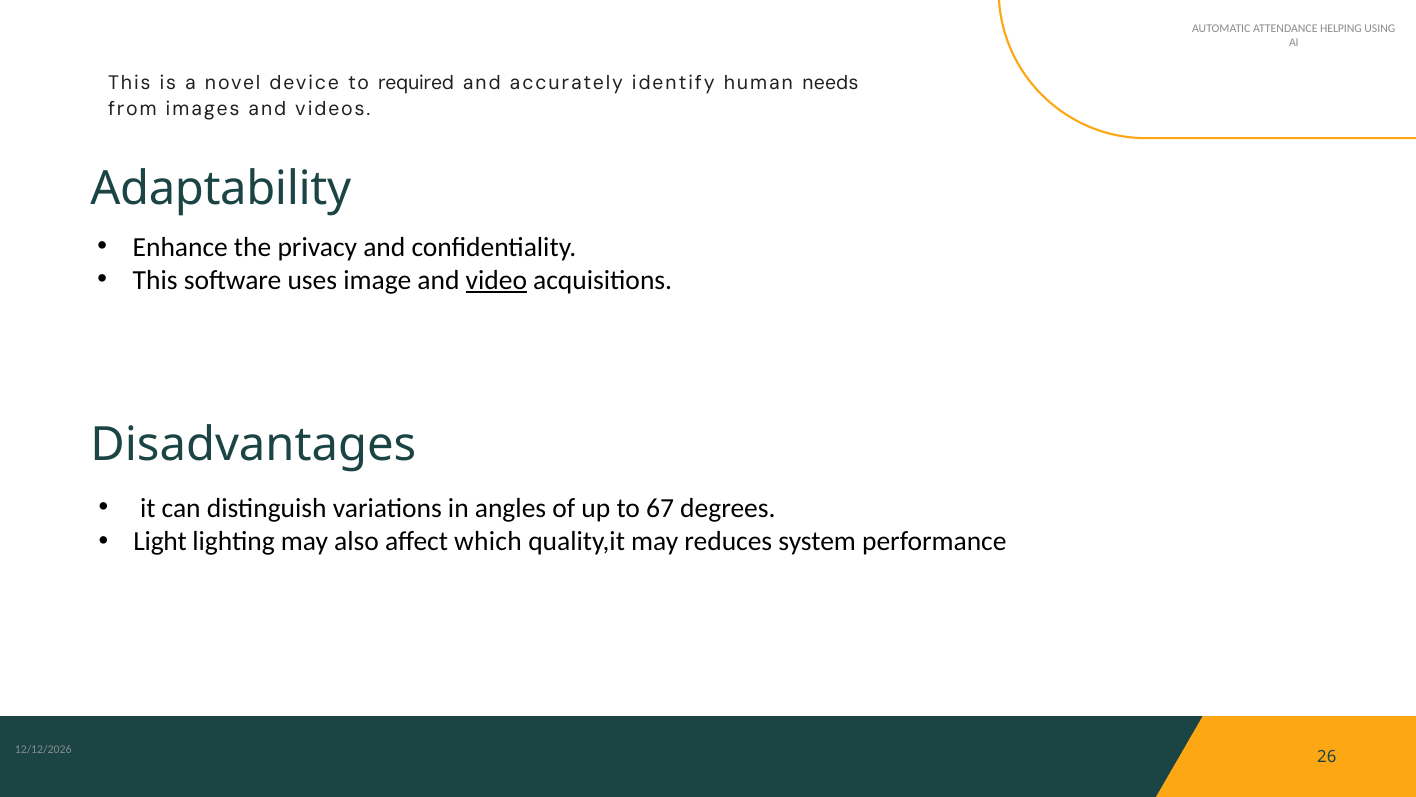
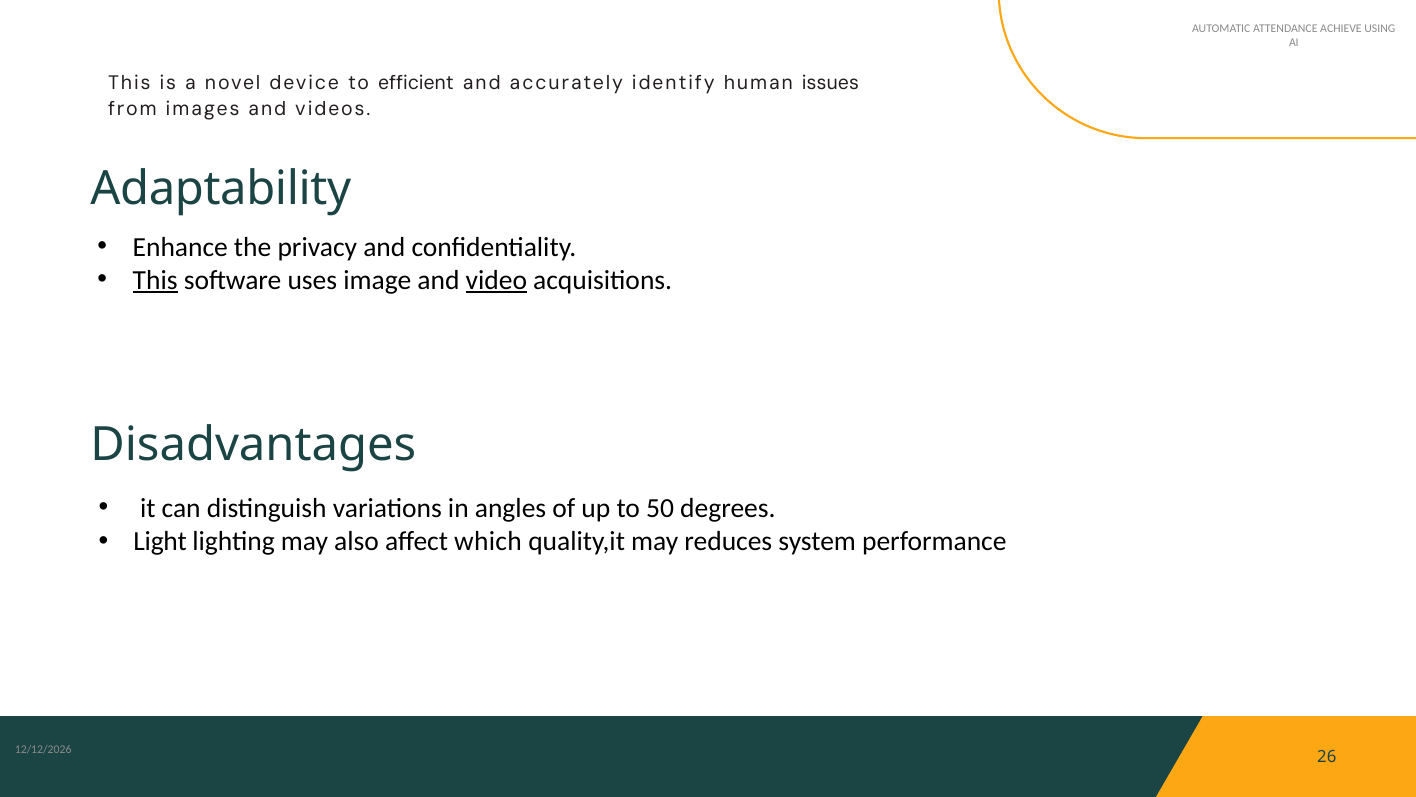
HELPING: HELPING -> ACHIEVE
required: required -> efficient
needs: needs -> issues
This at (155, 280) underline: none -> present
67: 67 -> 50
